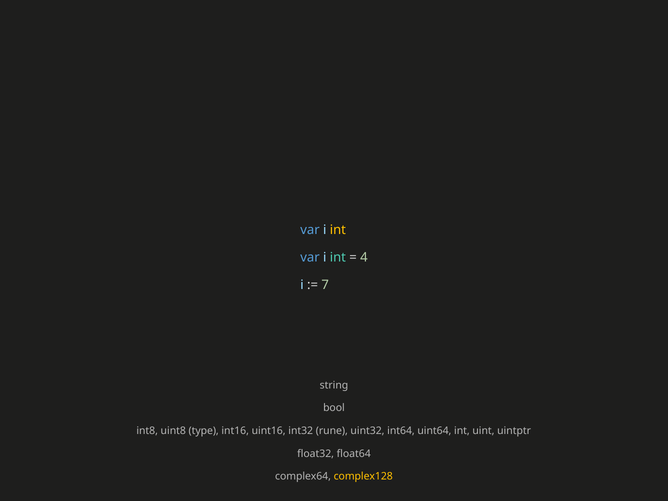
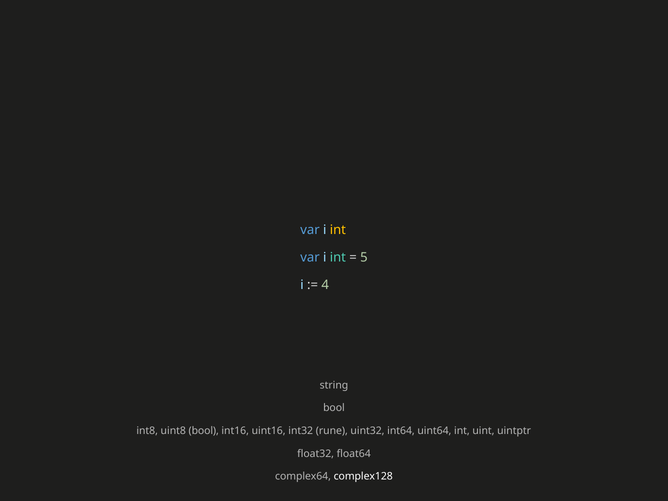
4: 4 -> 5
7: 7 -> 4
uint8 type: type -> bool
complex128 colour: yellow -> white
